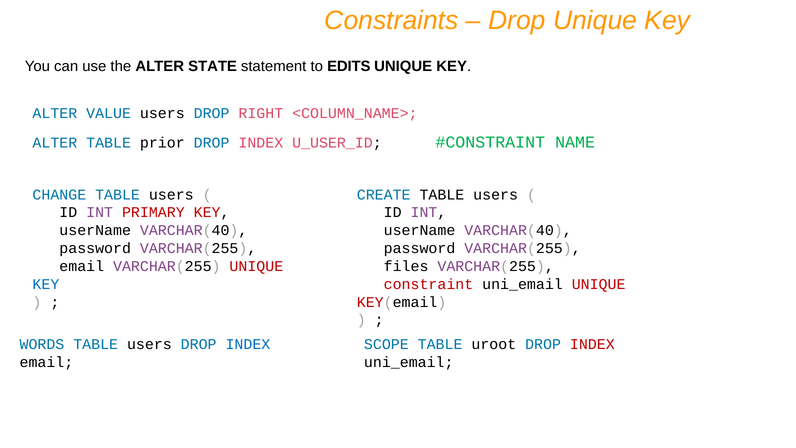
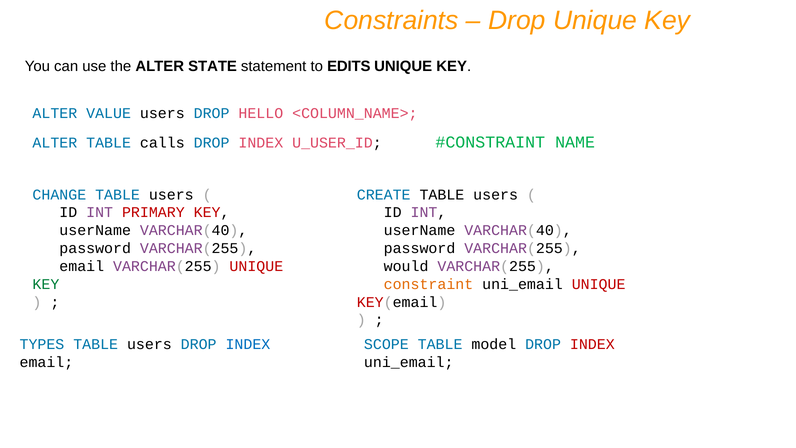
RIGHT: RIGHT -> HELLO
prior: prior -> calls
files: files -> would
KEY at (46, 284) colour: blue -> green
constraint colour: red -> orange
WORDS: WORDS -> TYPES
uroot: uroot -> model
